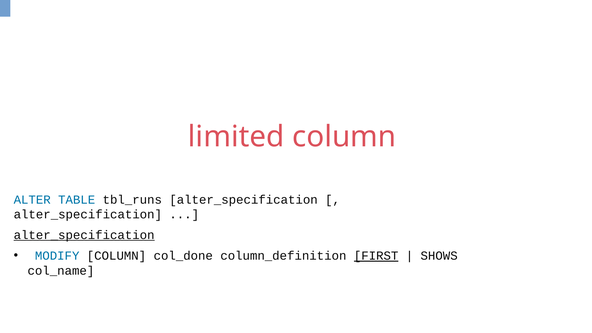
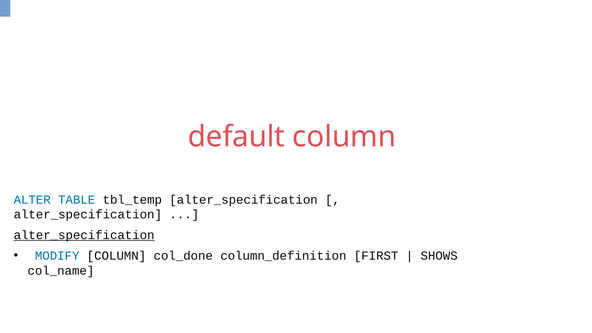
limited: limited -> default
tbl_runs: tbl_runs -> tbl_temp
FIRST underline: present -> none
